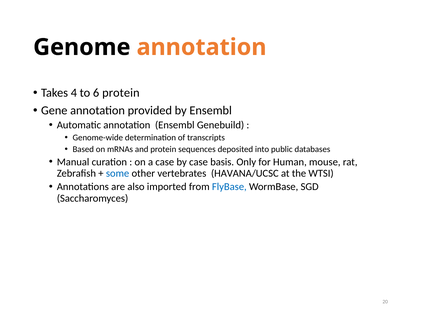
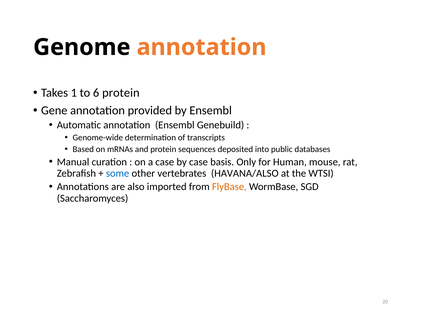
4: 4 -> 1
HAVANA/UCSC: HAVANA/UCSC -> HAVANA/ALSO
FlyBase colour: blue -> orange
